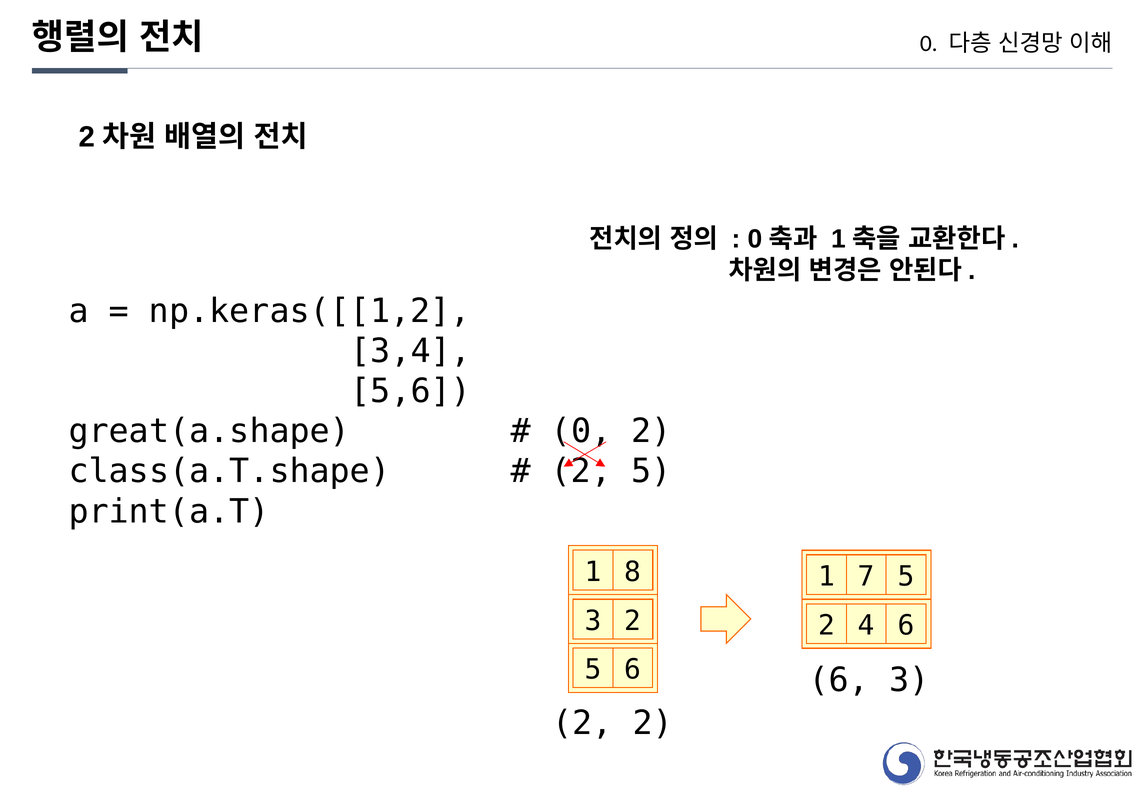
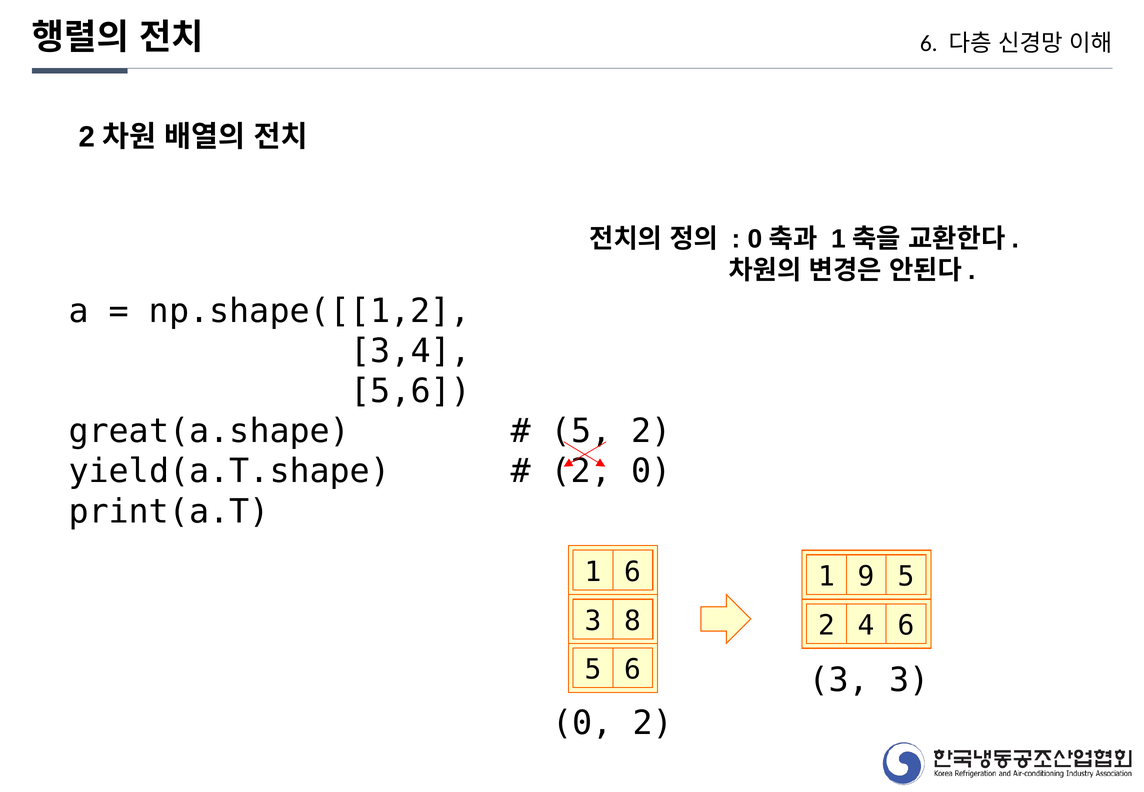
0 at (929, 43): 0 -> 6
np.keras([[1,2: np.keras([[1,2 -> np.shape([[1,2
0 at (581, 431): 0 -> 5
class(a.T.shape: class(a.T.shape -> yield(a.T.shape
2 5: 5 -> 0
1 8: 8 -> 6
7: 7 -> 9
3 2: 2 -> 8
6 at (839, 680): 6 -> 3
2 at (582, 723): 2 -> 0
